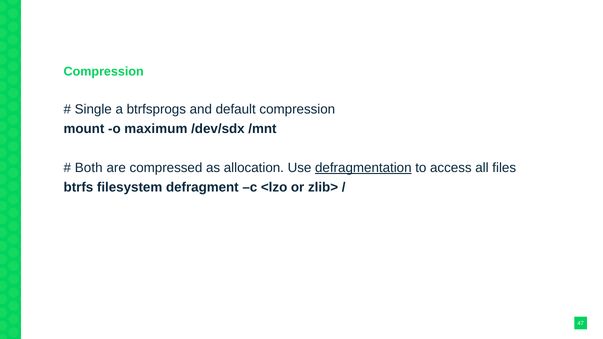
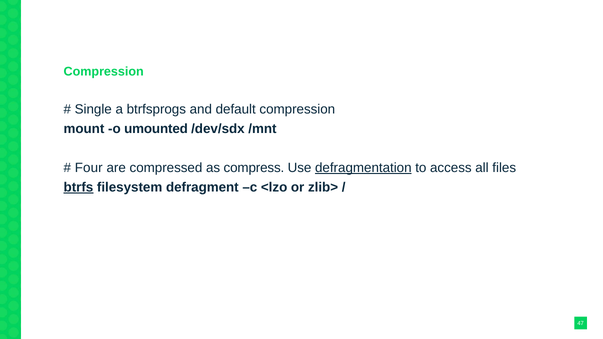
maximum: maximum -> umounted
Both: Both -> Four
allocation: allocation -> compress
btrfs underline: none -> present
